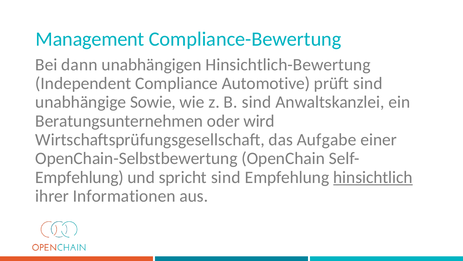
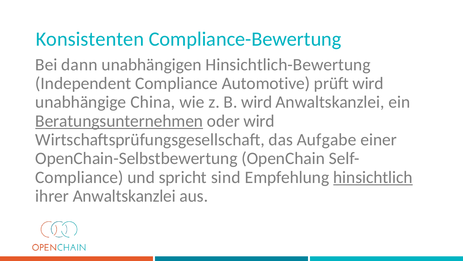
Management: Management -> Konsistenten
prüft sind: sind -> wird
Sowie: Sowie -> China
B sind: sind -> wird
Beratungsunternehmen underline: none -> present
Empfehlung at (80, 177): Empfehlung -> Compliance
ihrer Informationen: Informationen -> Anwaltskanzlei
